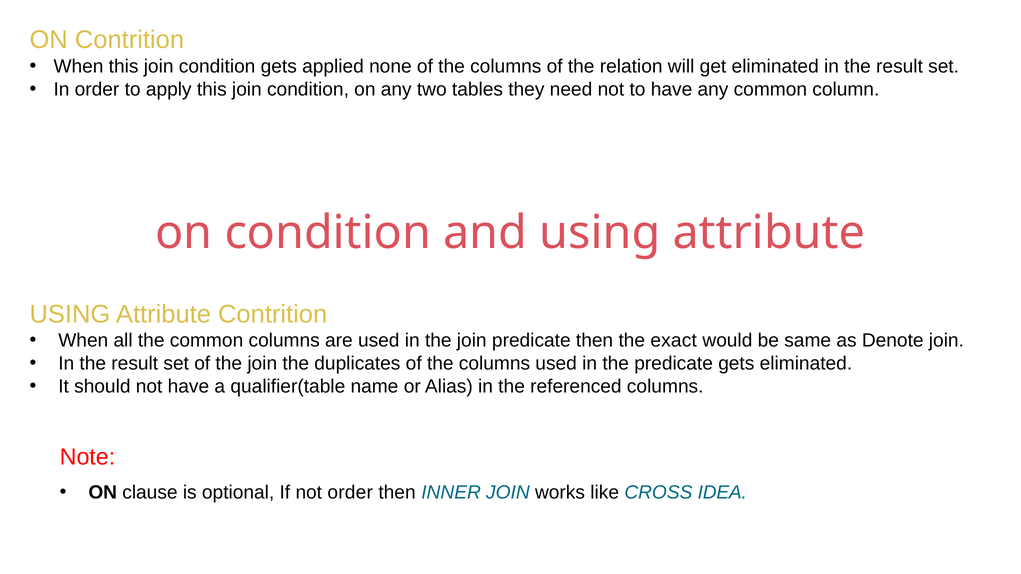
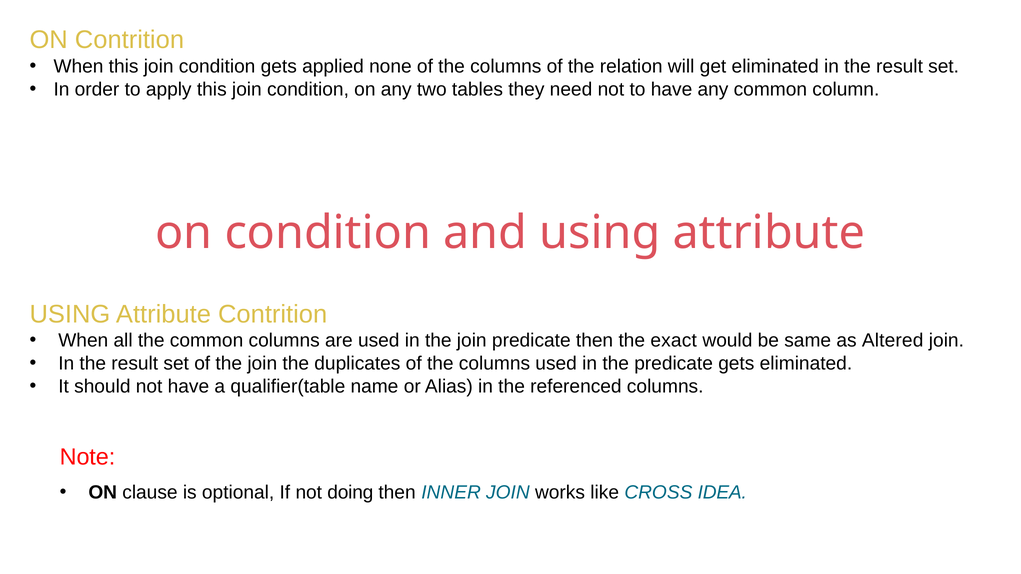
Denote: Denote -> Altered
not order: order -> doing
